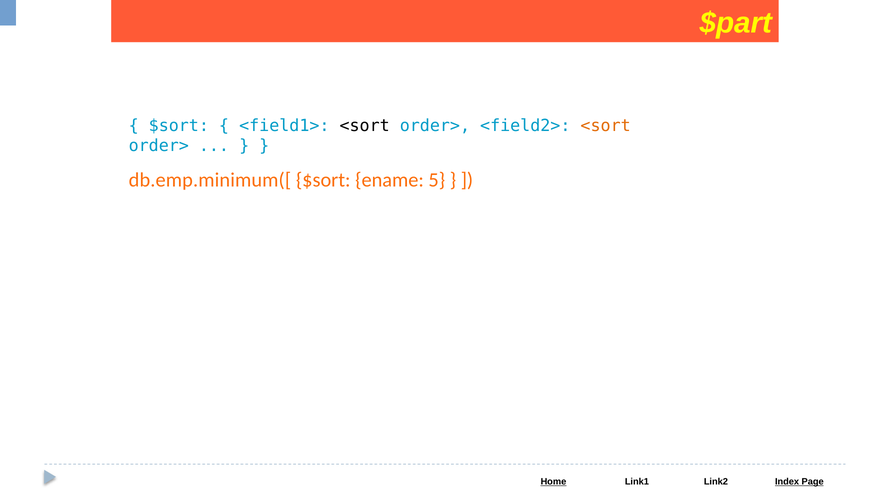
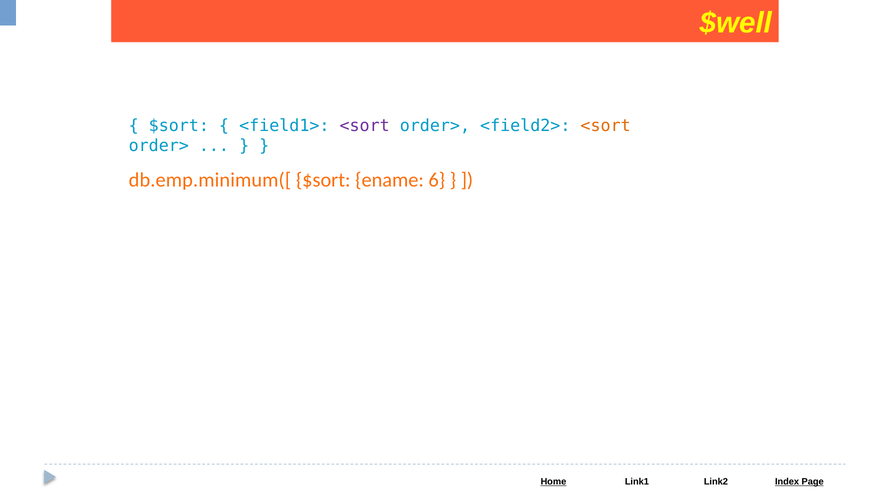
$part: $part -> $well
<sort at (365, 126) colour: black -> purple
5: 5 -> 6
